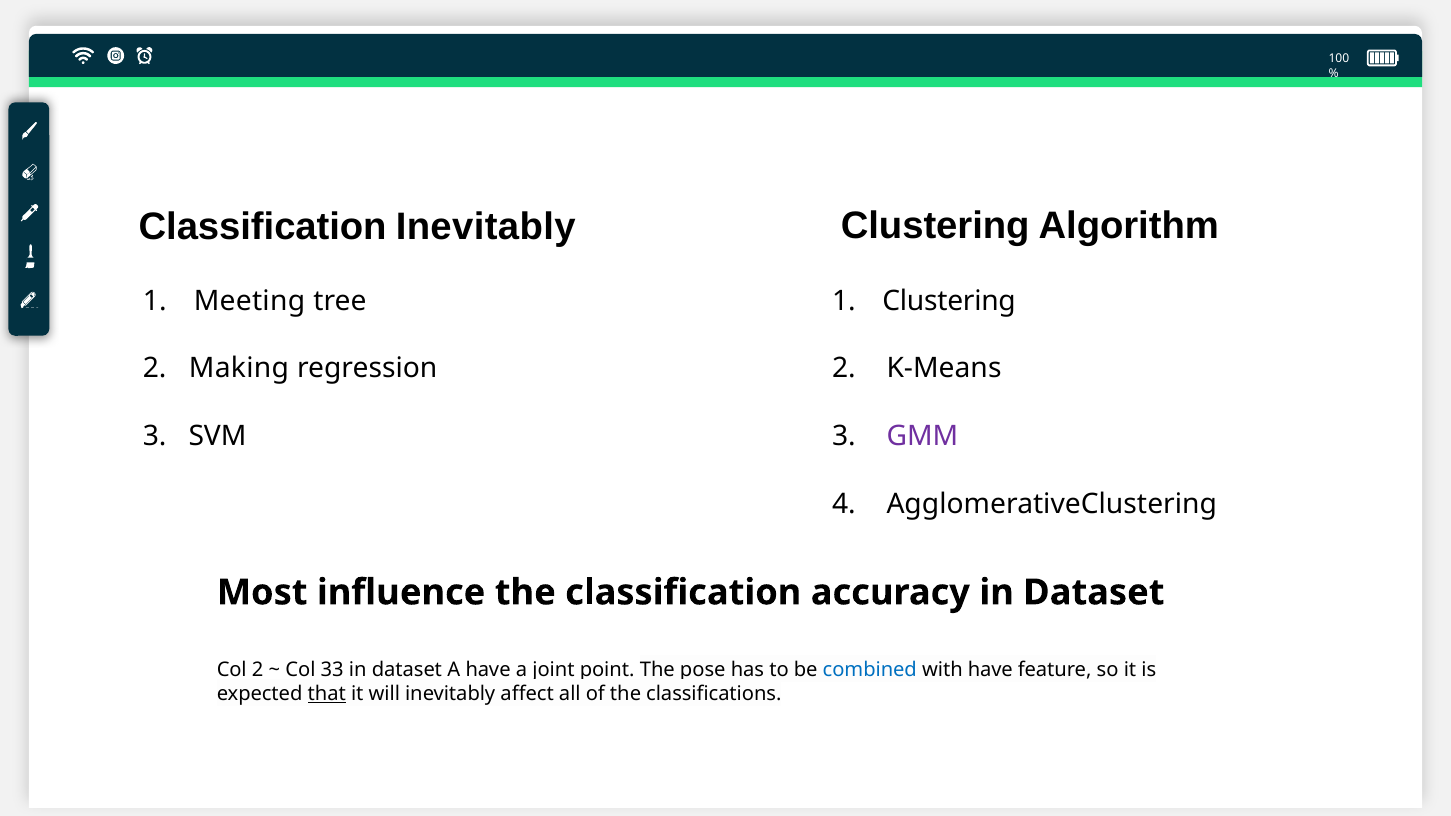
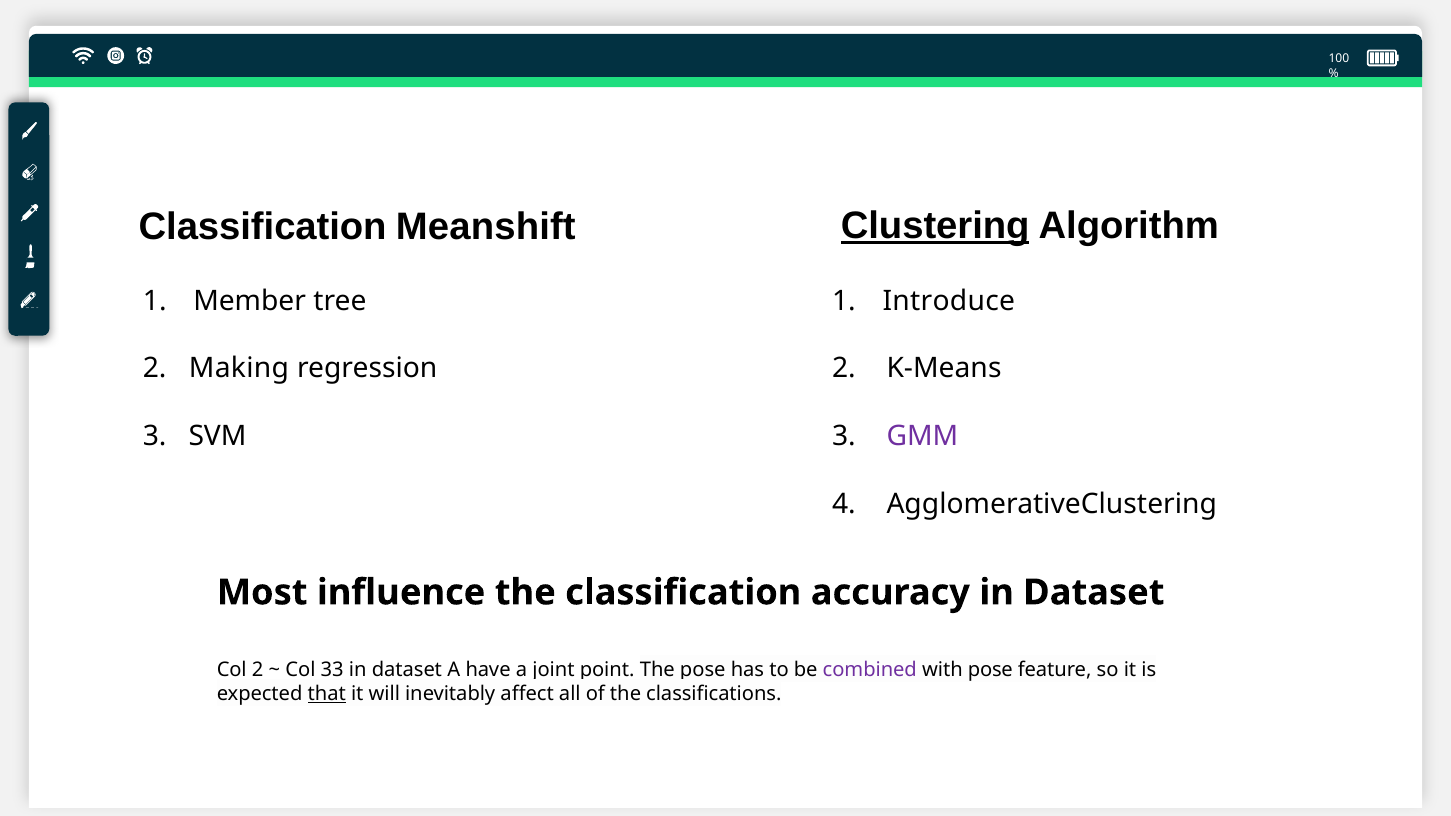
Clustering at (935, 226) underline: none -> present
Classification Inevitably: Inevitably -> Meanshift
Meeting: Meeting -> Member
Clustering at (949, 301): Clustering -> Introduce
combined colour: blue -> purple
with have: have -> pose
